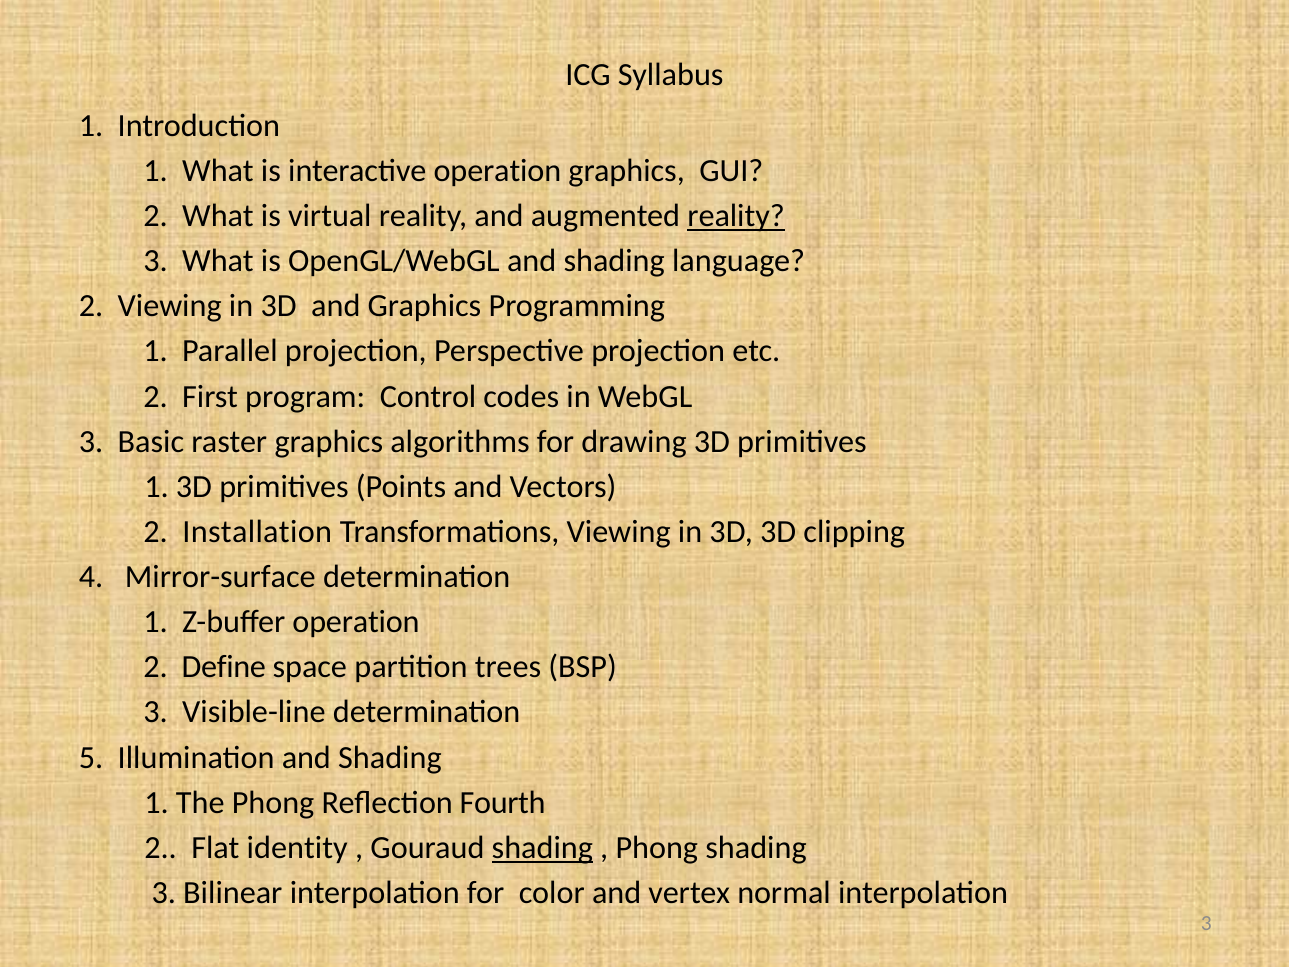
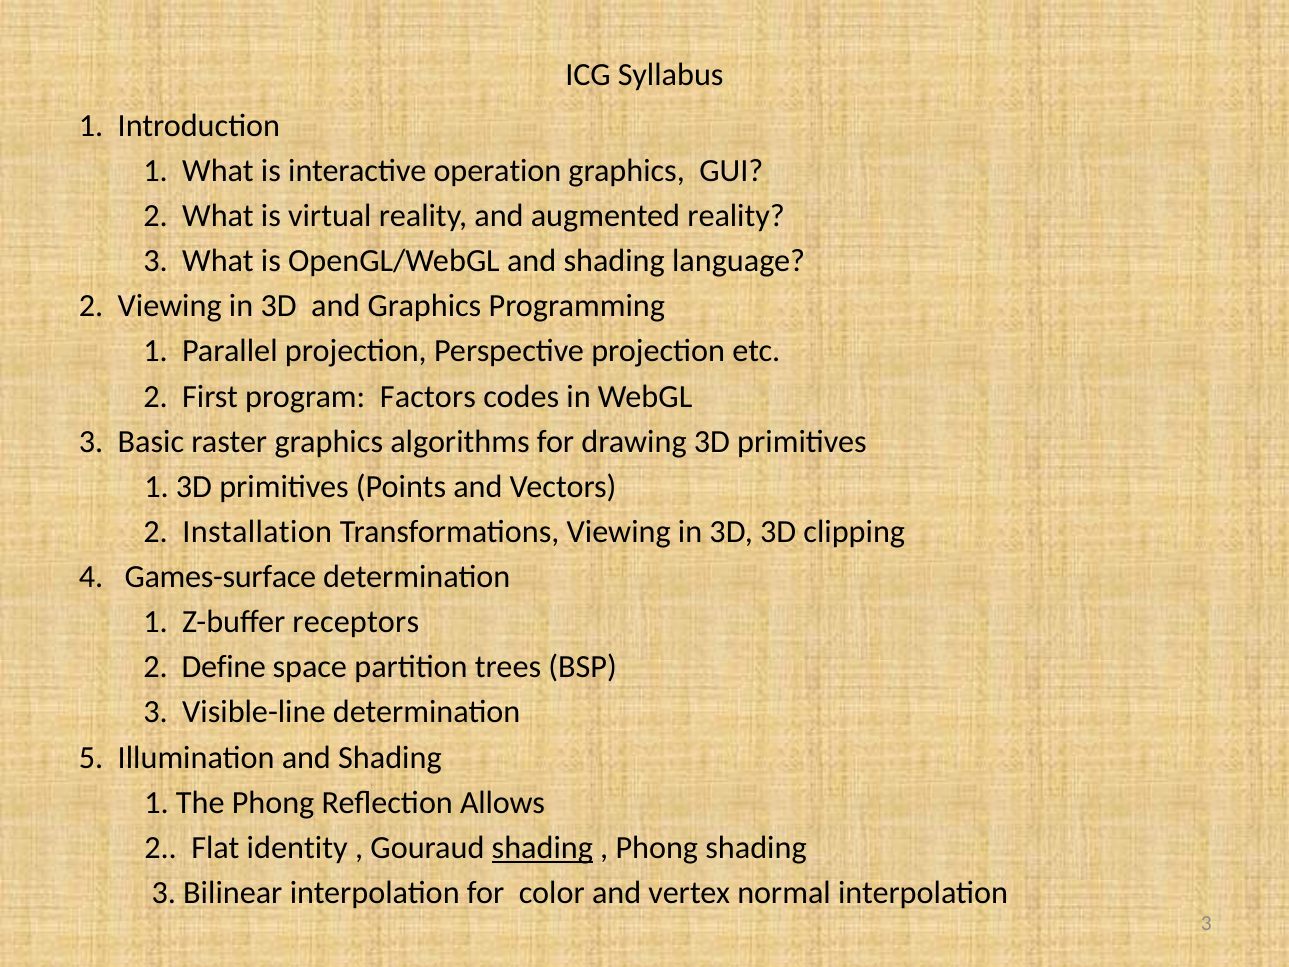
reality at (736, 216) underline: present -> none
Control: Control -> Factors
Mirror-surface: Mirror-surface -> Games-surface
Z-buffer operation: operation -> receptors
Fourth: Fourth -> Allows
